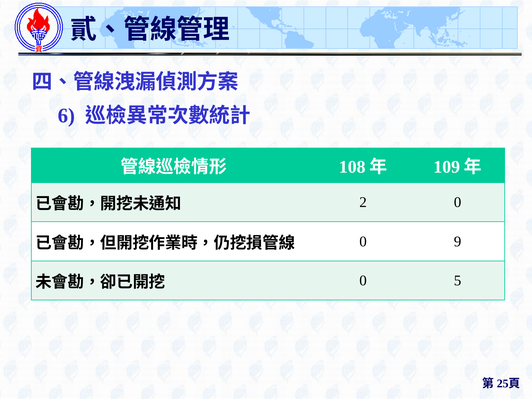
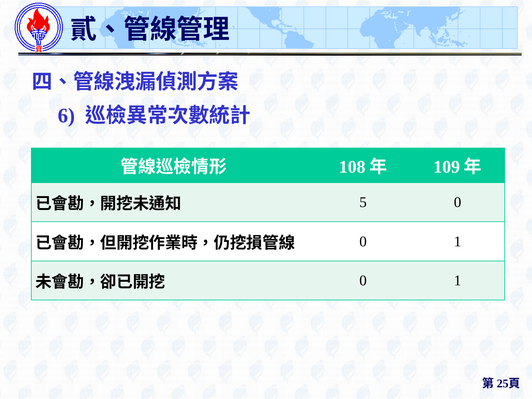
2: 2 -> 5
9 at (458, 241): 9 -> 1
5 at (458, 281): 5 -> 1
